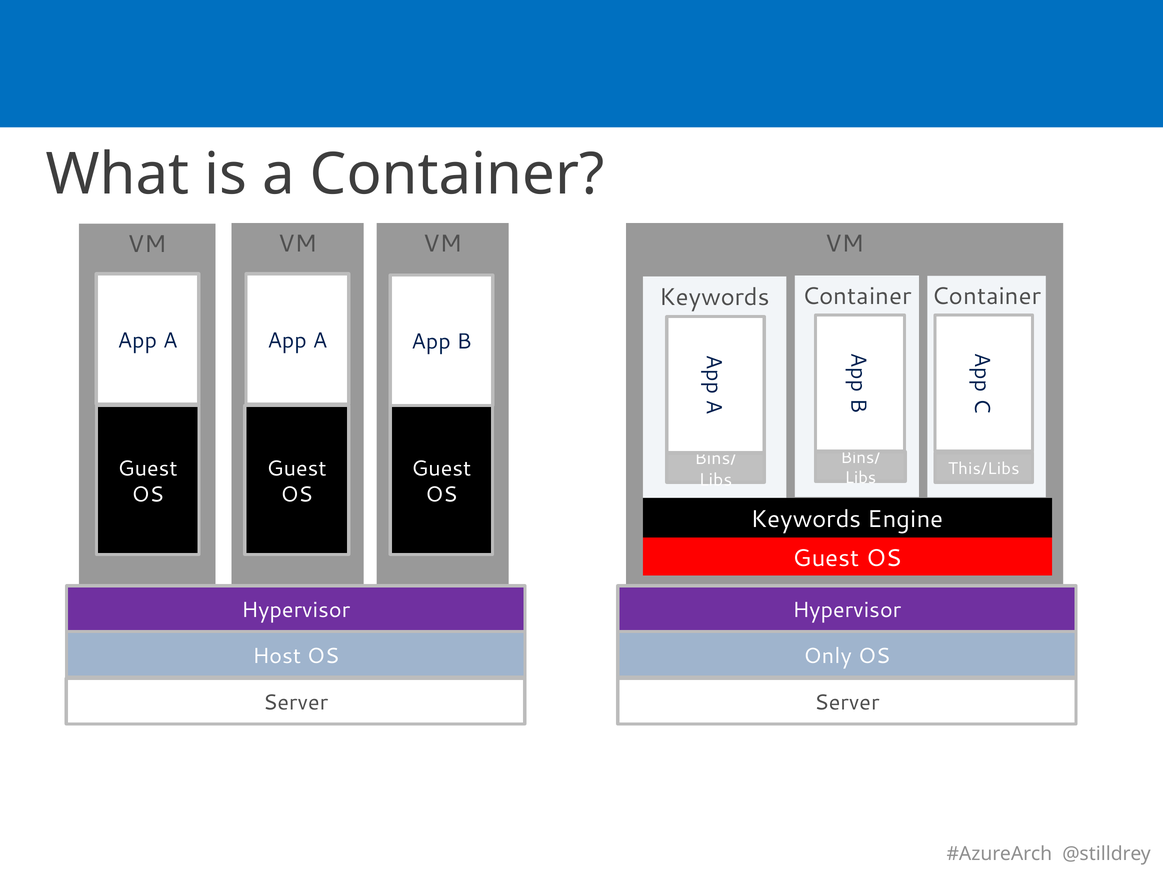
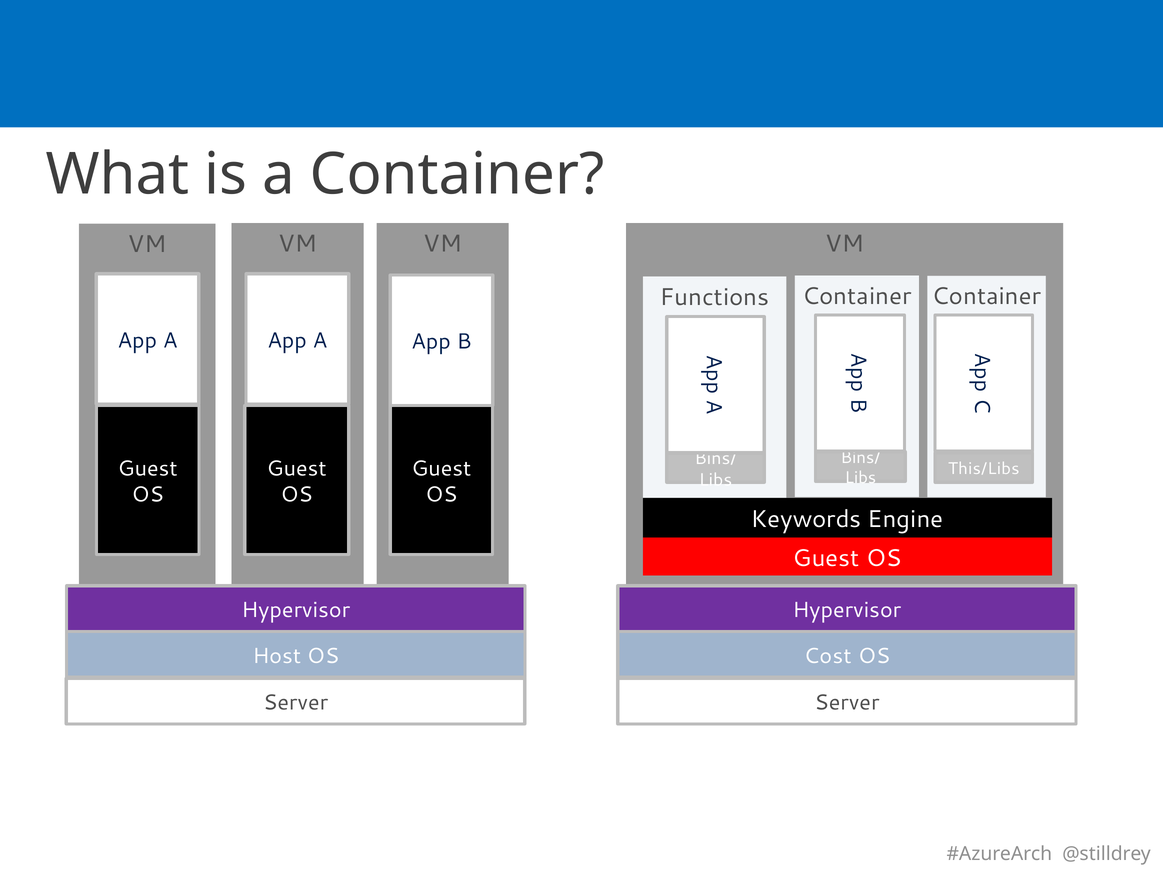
Keywords at (715, 297): Keywords -> Functions
Only: Only -> Cost
